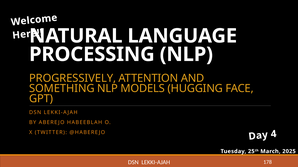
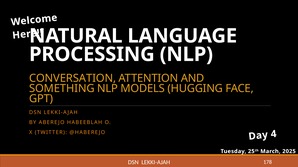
PROGRESSIVELY: PROGRESSIVELY -> CONVERSATION
